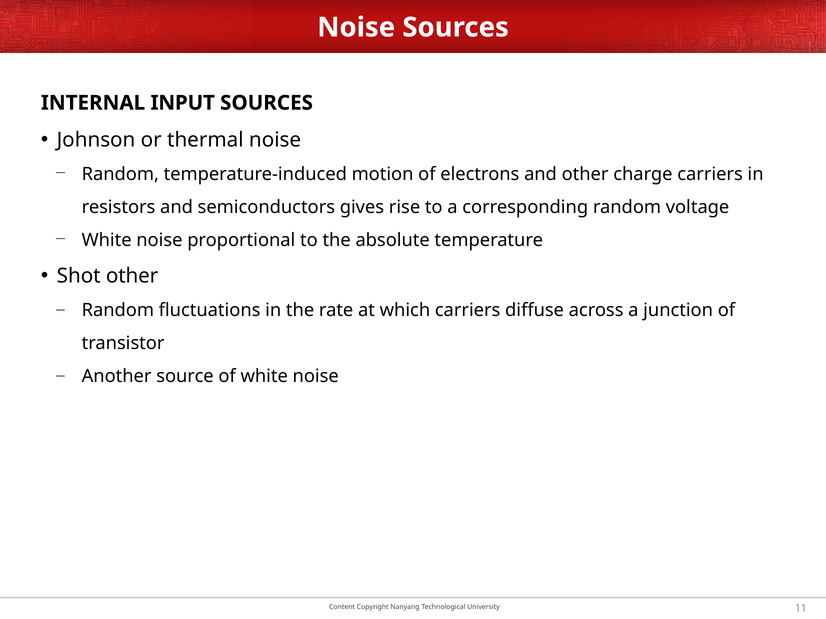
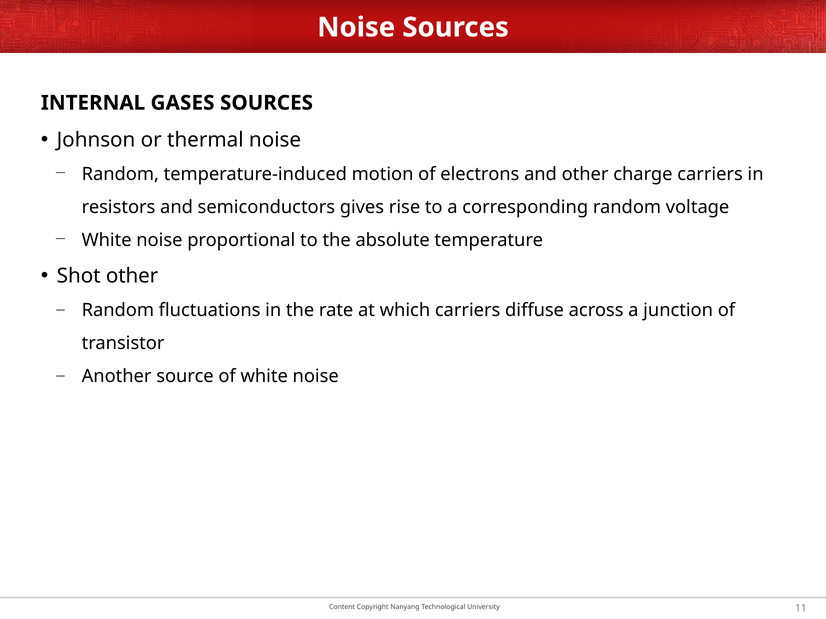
INPUT: INPUT -> GASES
